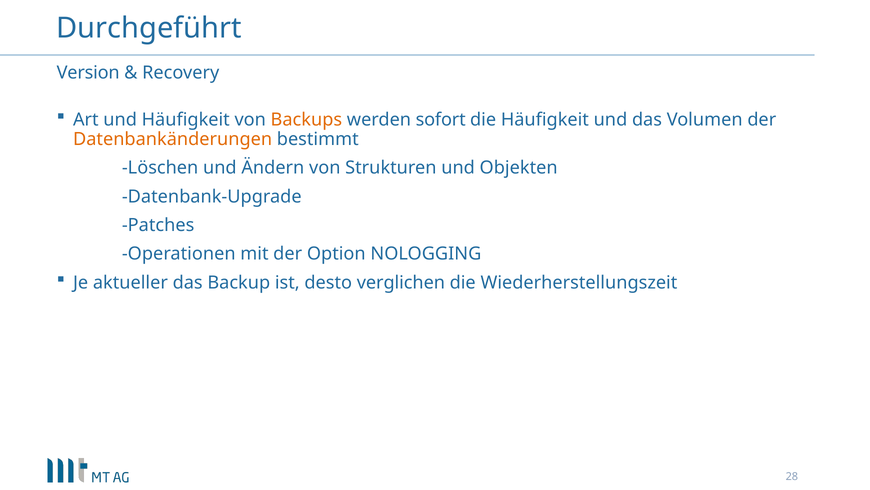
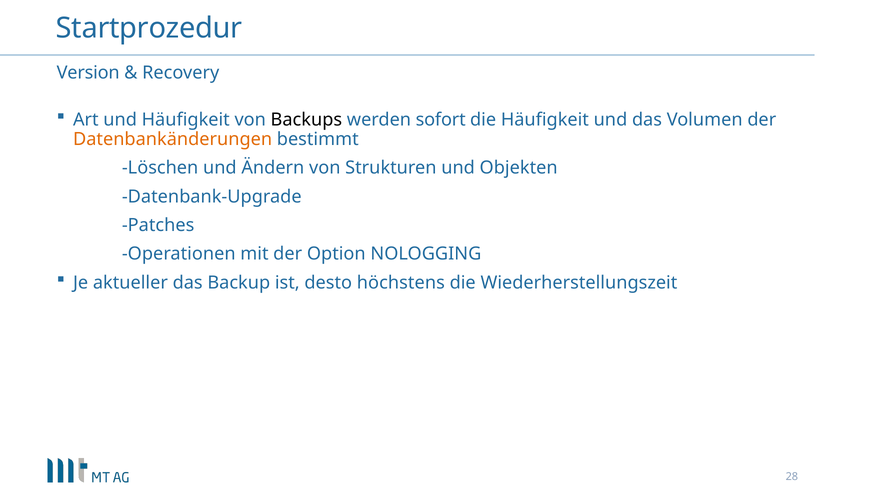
Durchgeführt: Durchgeführt -> Startprozedur
Backups colour: orange -> black
verglichen: verglichen -> höchstens
